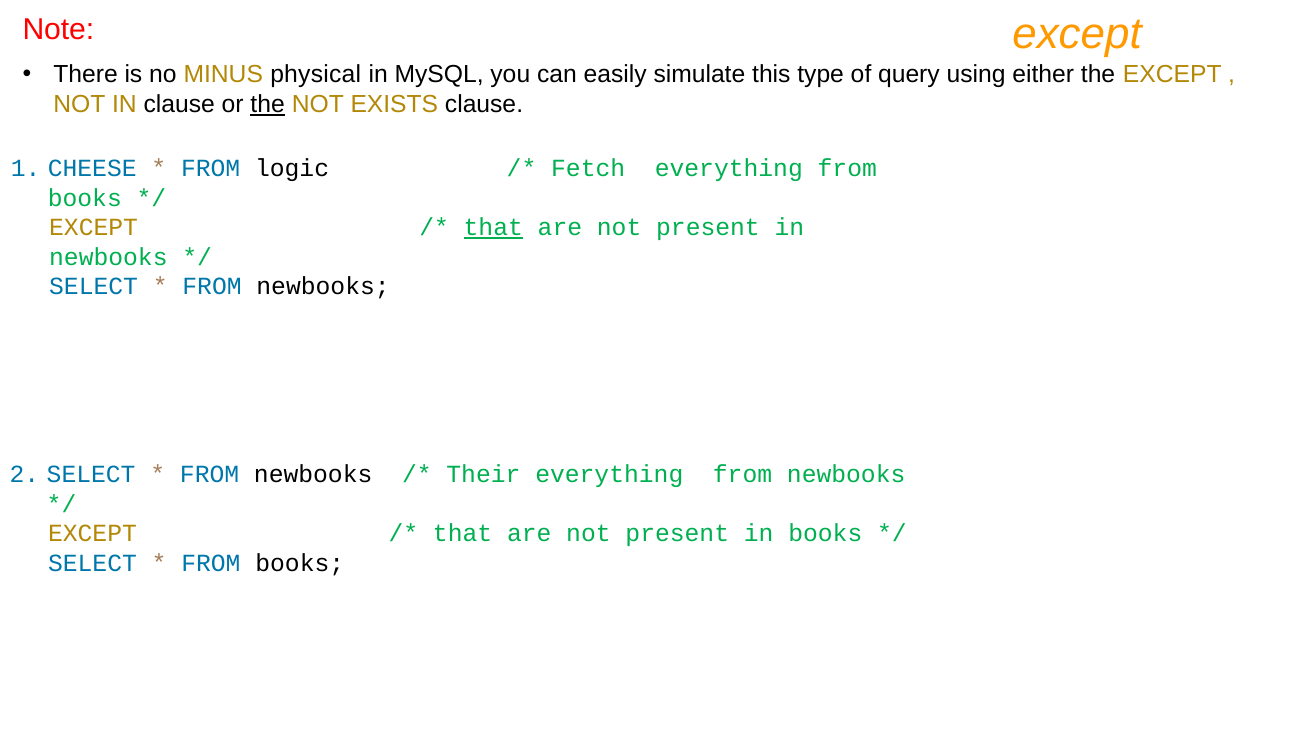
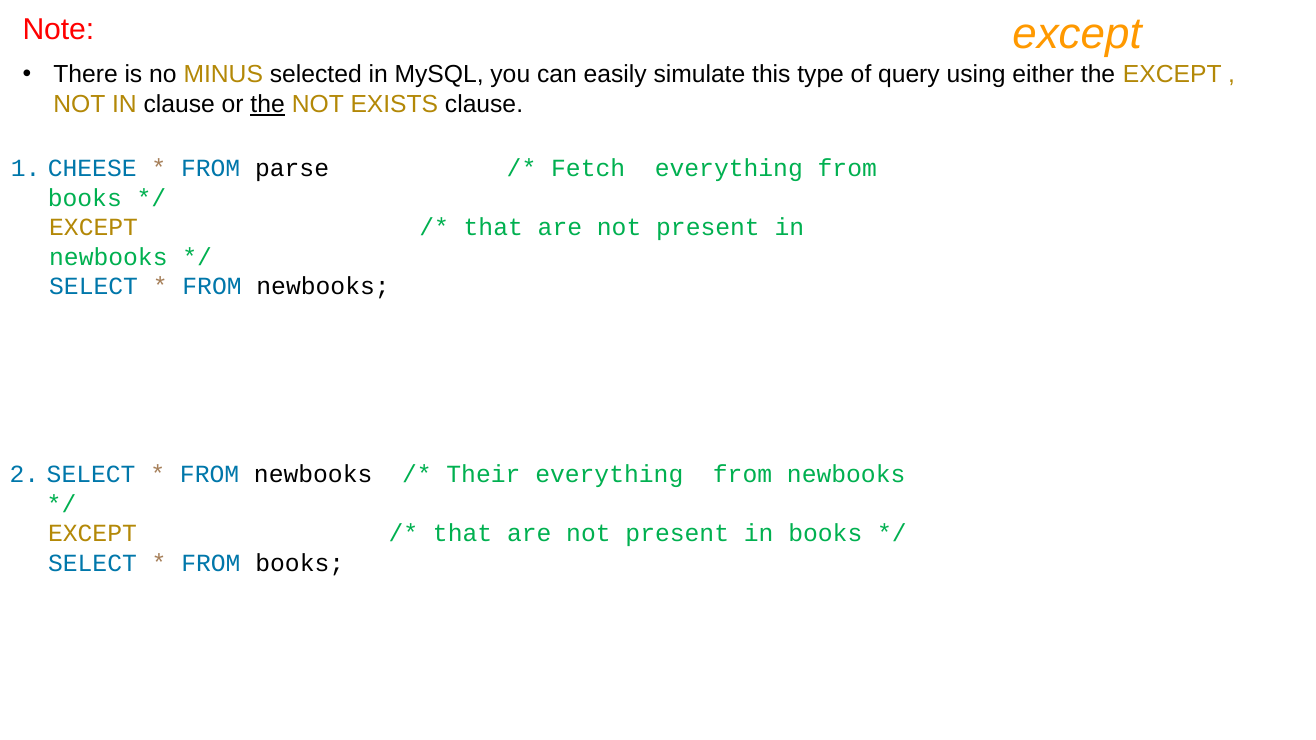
physical: physical -> selected
logic: logic -> parse
that at (493, 228) underline: present -> none
